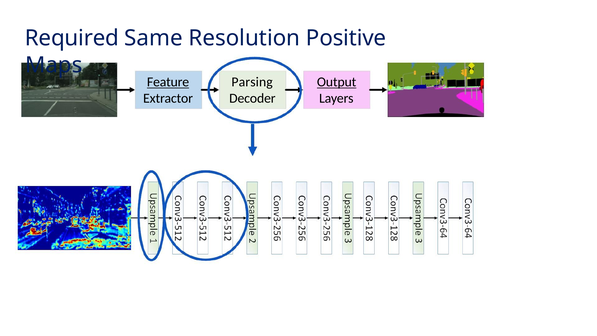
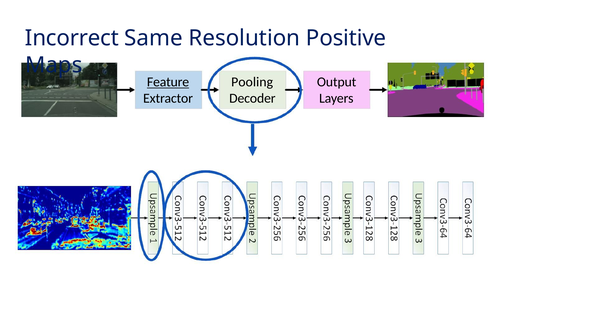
Required: Required -> Incorrect
Parsing: Parsing -> Pooling
Output underline: present -> none
